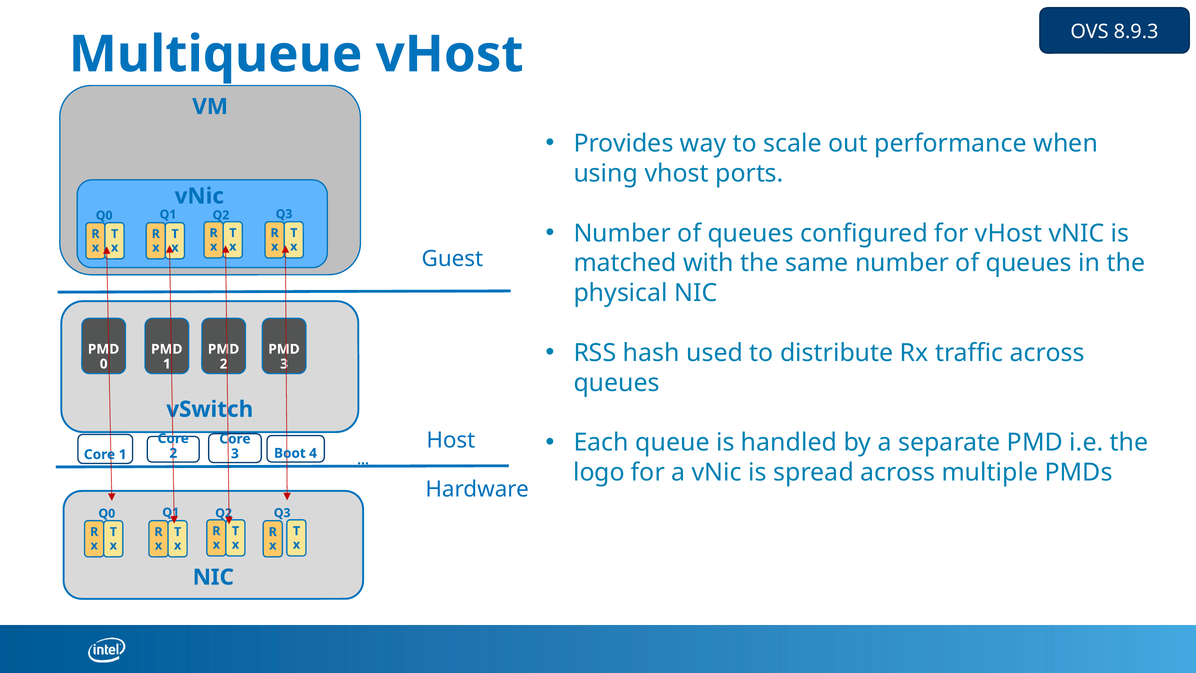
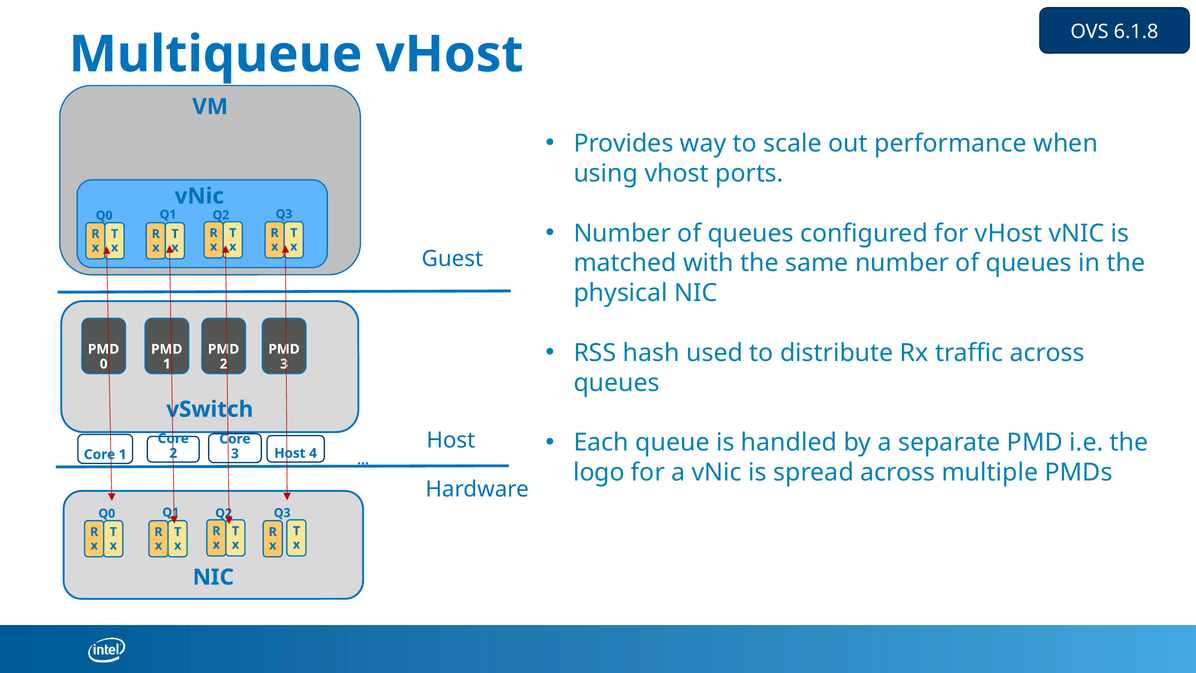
8.9.3: 8.9.3 -> 6.1.8
3 Boot: Boot -> Host
